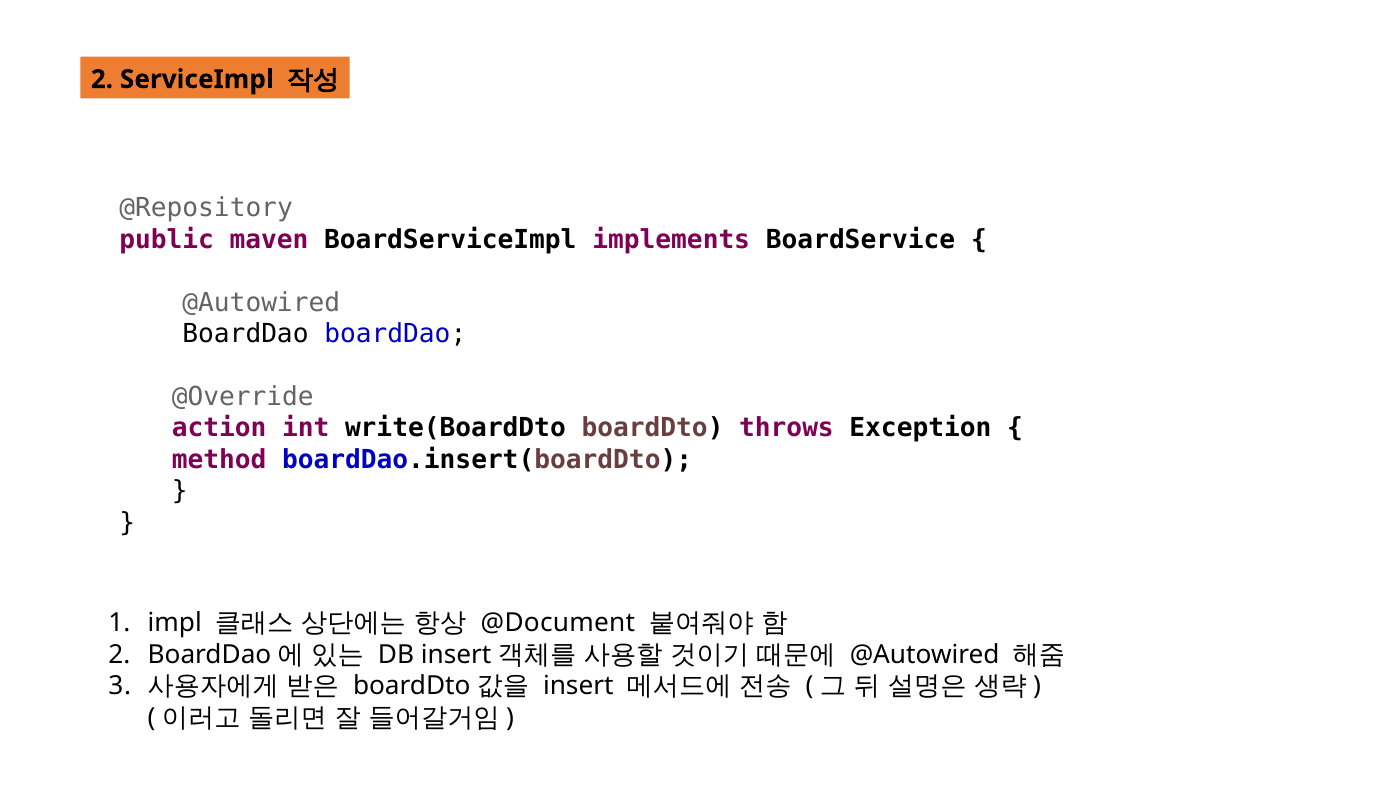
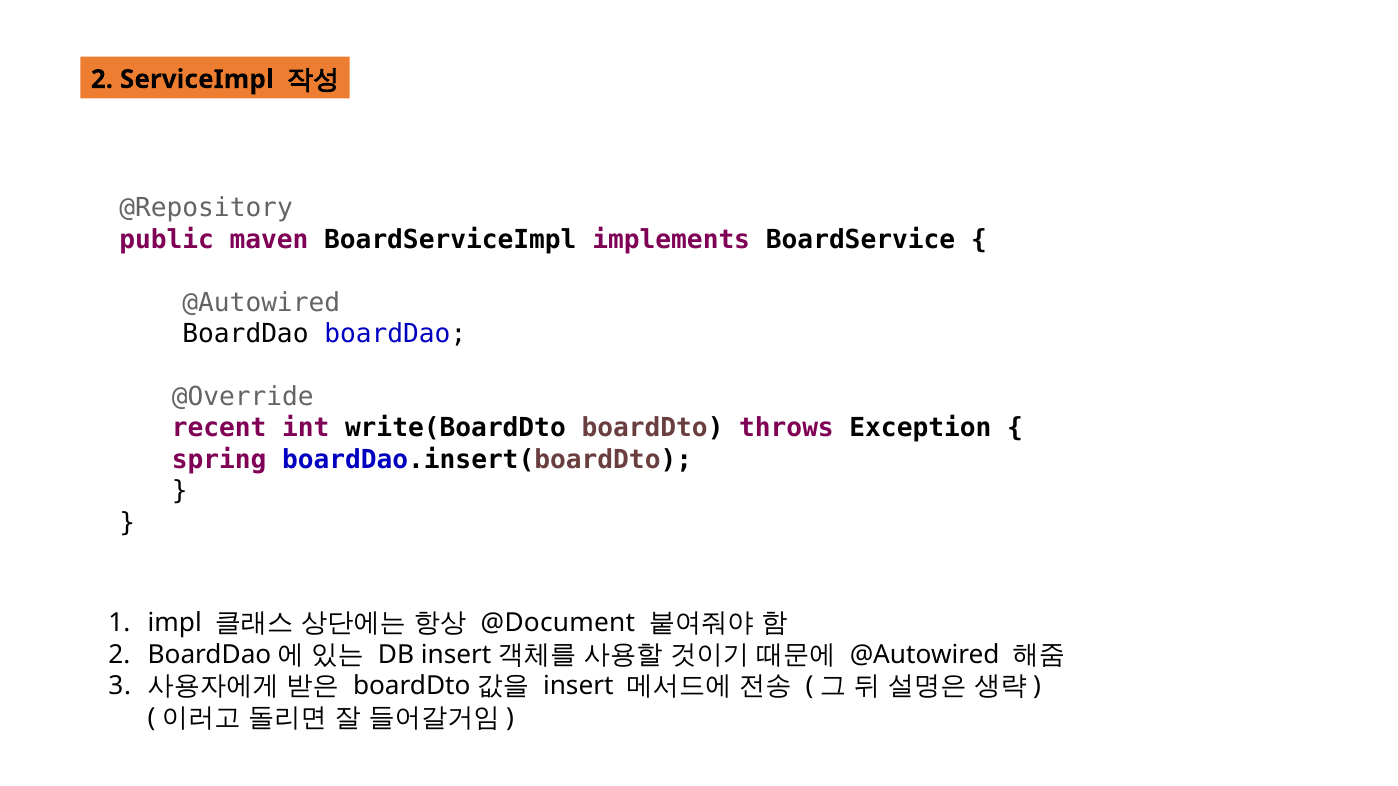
action: action -> recent
method: method -> spring
